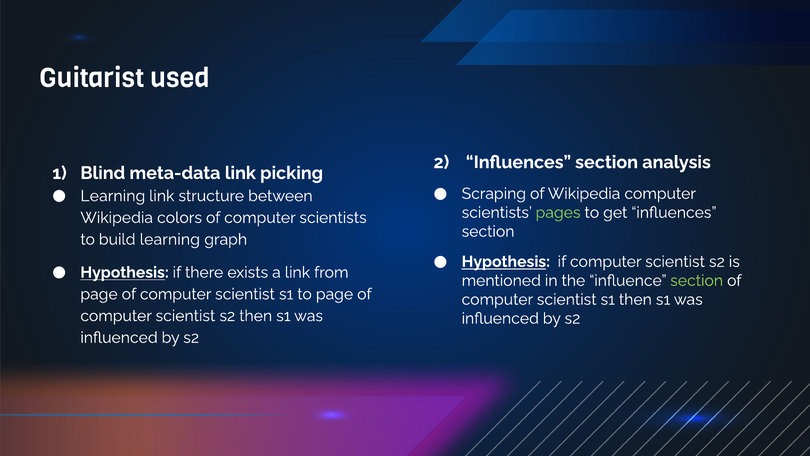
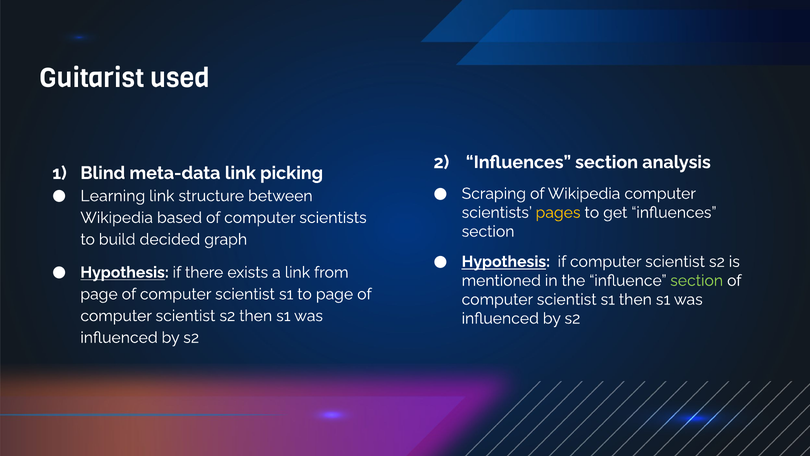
pages colour: light green -> yellow
colors: colors -> based
build learning: learning -> decided
